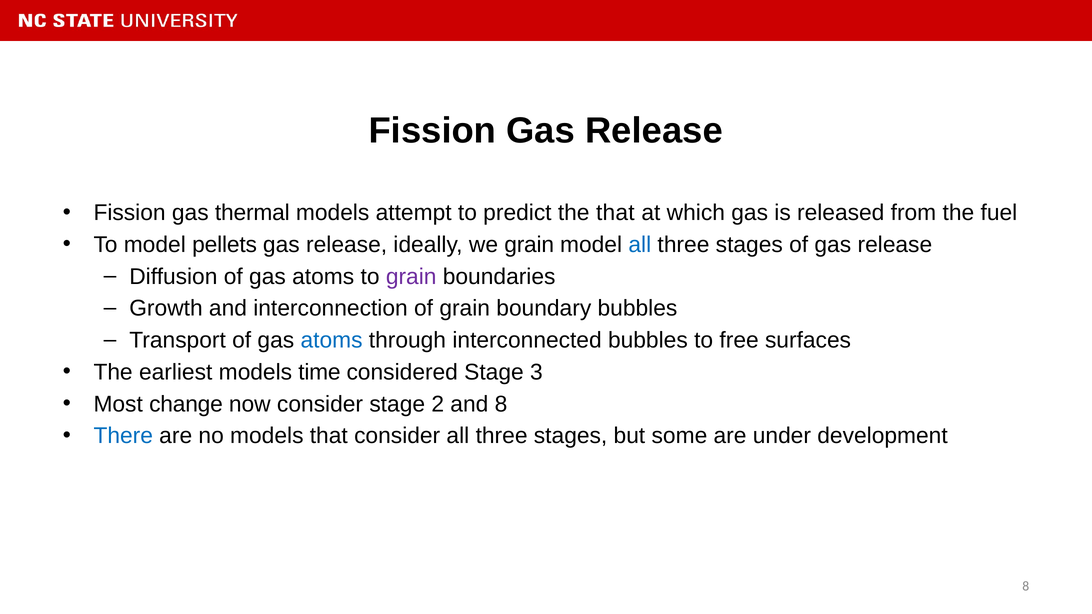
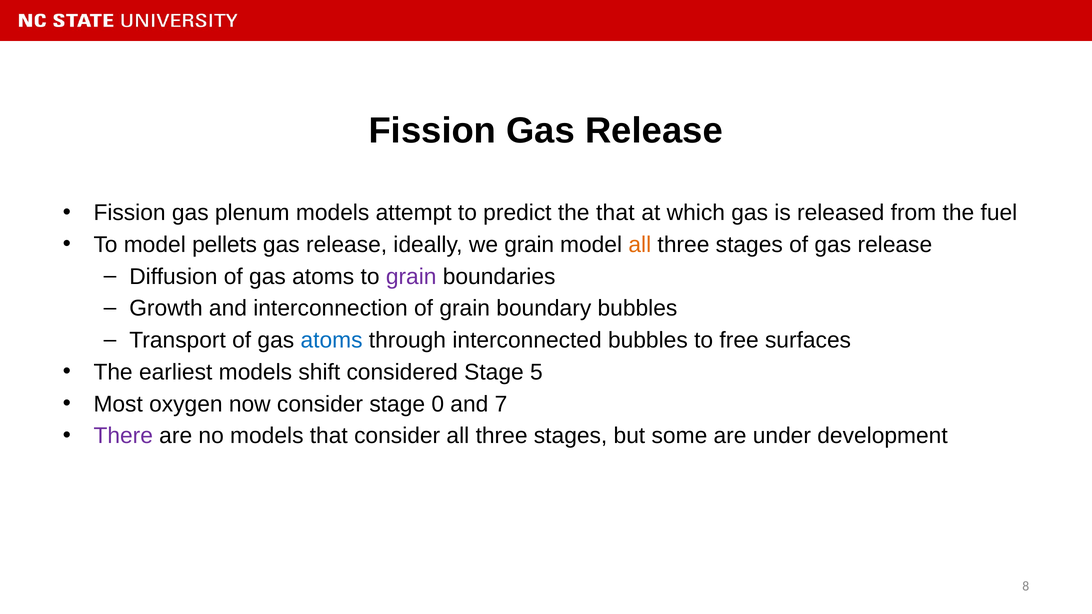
thermal: thermal -> plenum
all at (640, 245) colour: blue -> orange
time: time -> shift
3: 3 -> 5
change: change -> oxygen
2: 2 -> 0
and 8: 8 -> 7
There colour: blue -> purple
